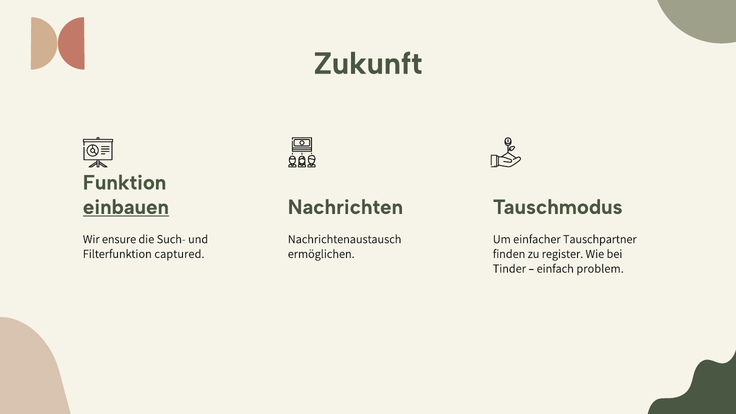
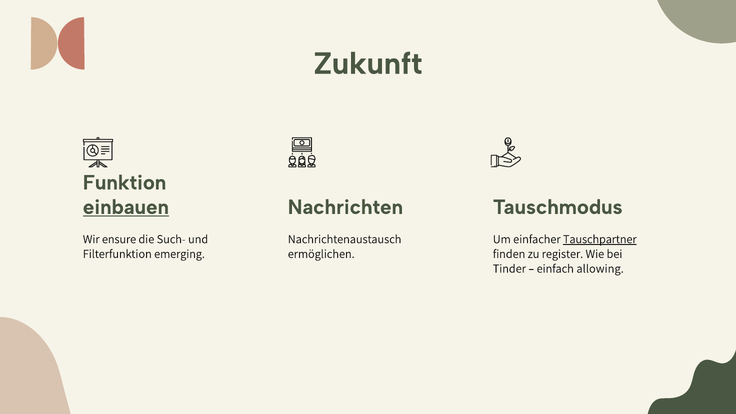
Tauschpartner underline: none -> present
captured: captured -> emerging
problem: problem -> allowing
